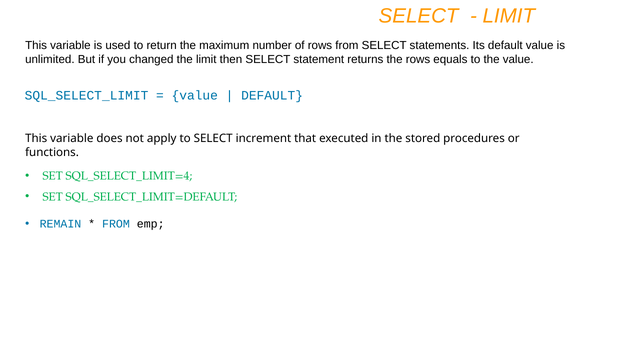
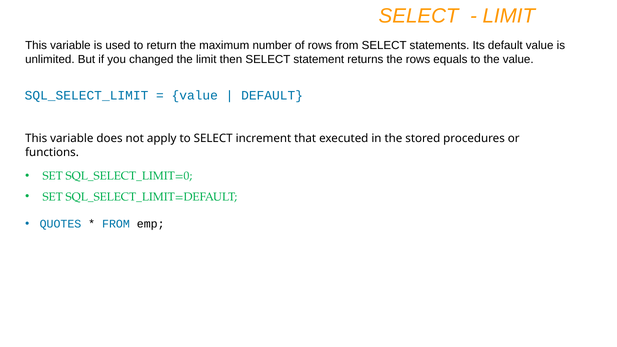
SQL_SELECT_LIMIT=4: SQL_SELECT_LIMIT=4 -> SQL_SELECT_LIMIT=0
REMAIN: REMAIN -> QUOTES
